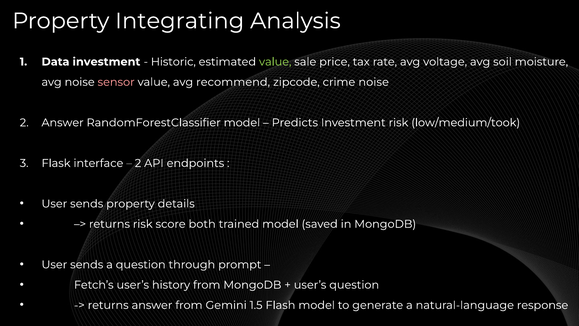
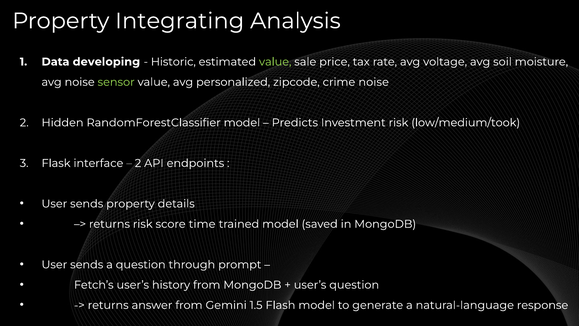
Data investment: investment -> developing
sensor colour: pink -> light green
recommend: recommend -> personalized
2 Answer: Answer -> Hidden
both: both -> time
